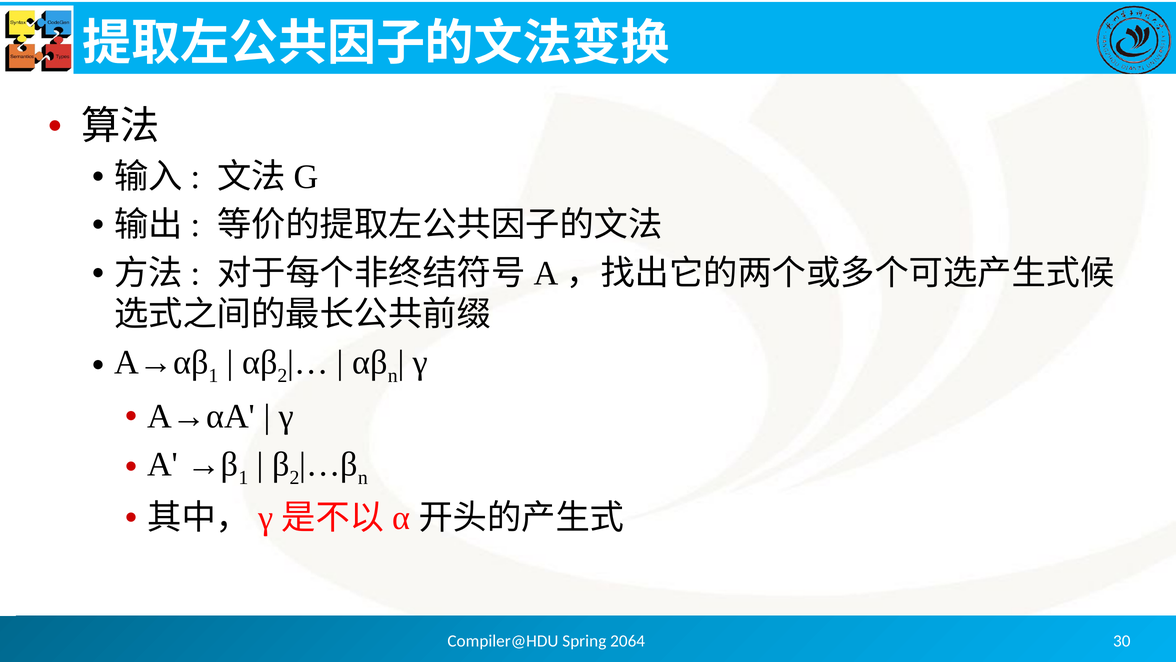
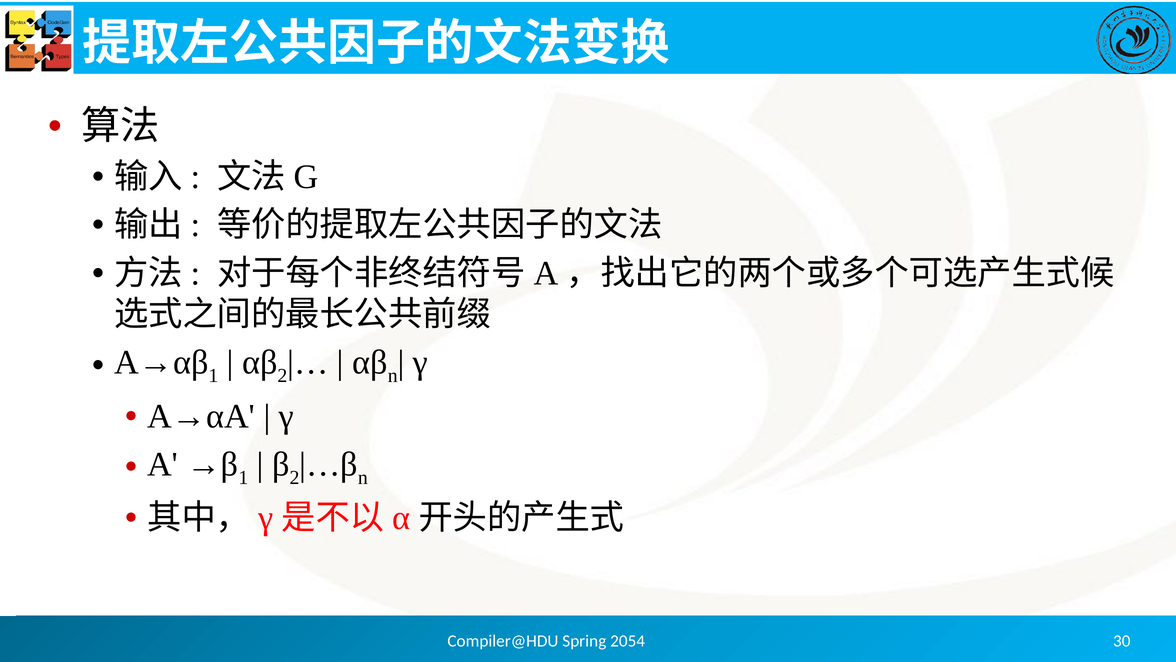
2064: 2064 -> 2054
